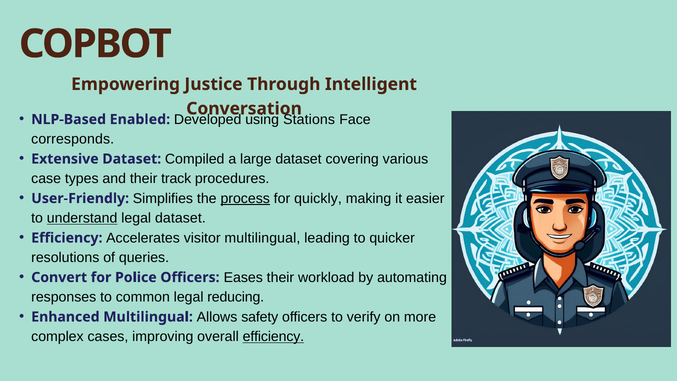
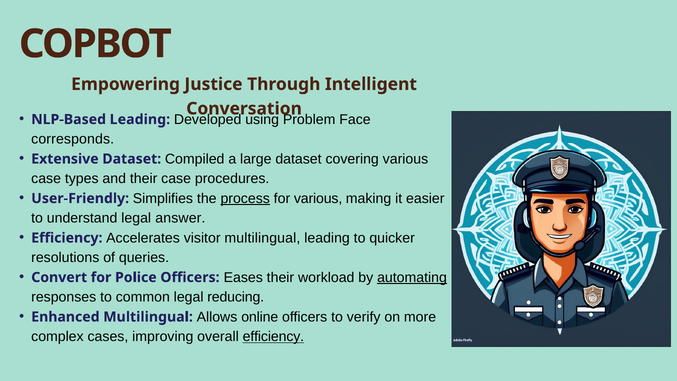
NLP-Based Enabled: Enabled -> Leading
Stations: Stations -> Problem
their track: track -> case
for quickly: quickly -> various
understand underline: present -> none
legal dataset: dataset -> answer
automating underline: none -> present
safety: safety -> online
